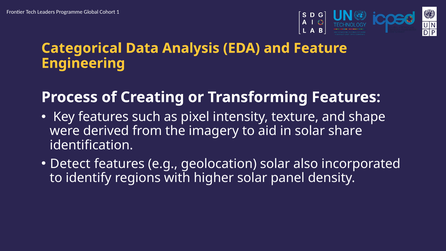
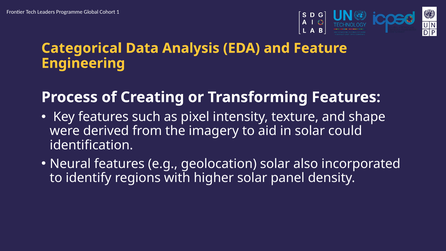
share: share -> could
Detect: Detect -> Neural
